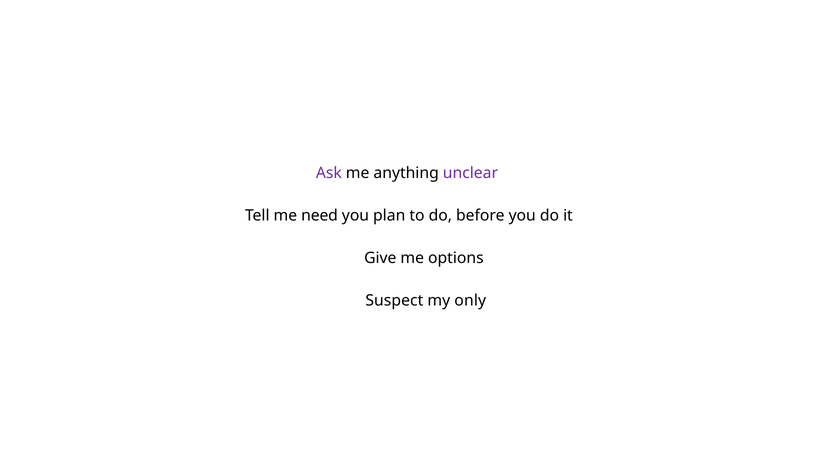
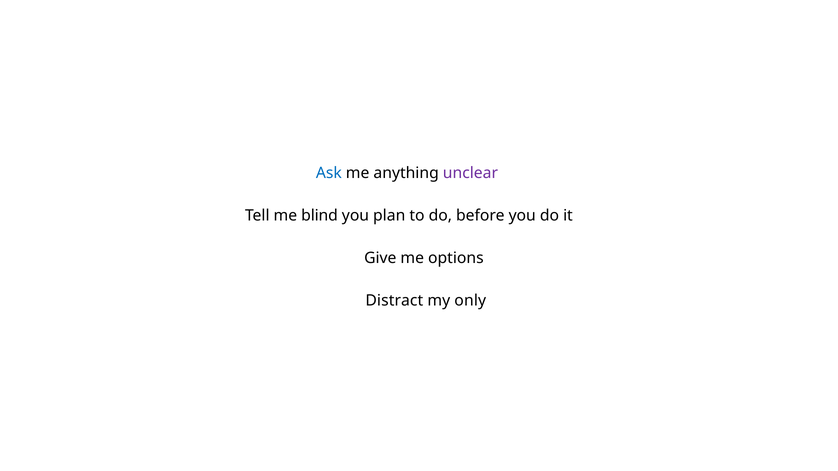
Ask colour: purple -> blue
need: need -> blind
Suspect: Suspect -> Distract
